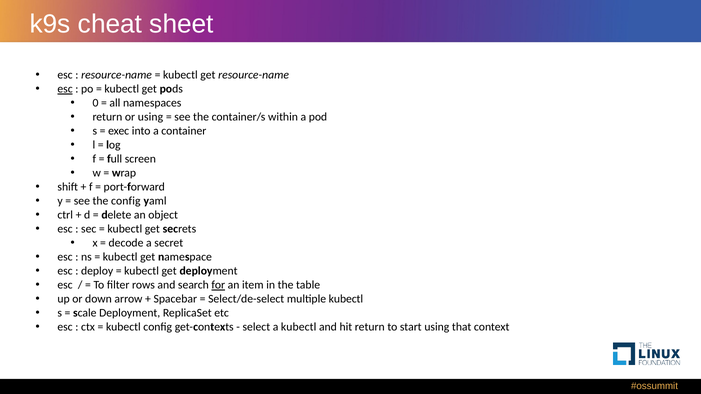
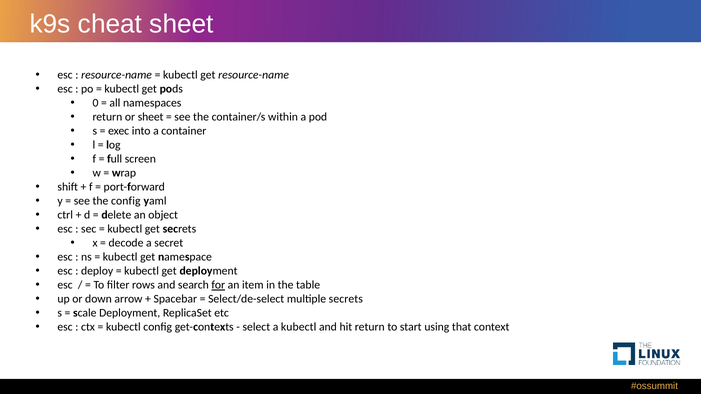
esc at (65, 89) underline: present -> none
or using: using -> sheet
multiple kubectl: kubectl -> secrets
